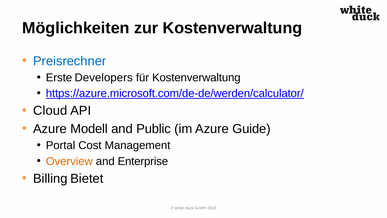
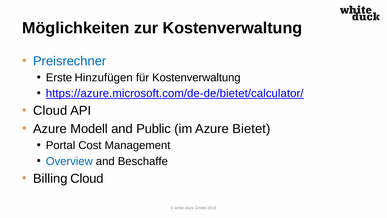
Developers: Developers -> Hinzufügen
https://azure.microsoft.com/de-de/werden/calculator/: https://azure.microsoft.com/de-de/werden/calculator/ -> https://azure.microsoft.com/de-de/bietet/calculator/
Guide: Guide -> Bietet
Overview colour: orange -> blue
Enterprise: Enterprise -> Beschaffe
Billing Bietet: Bietet -> Cloud
